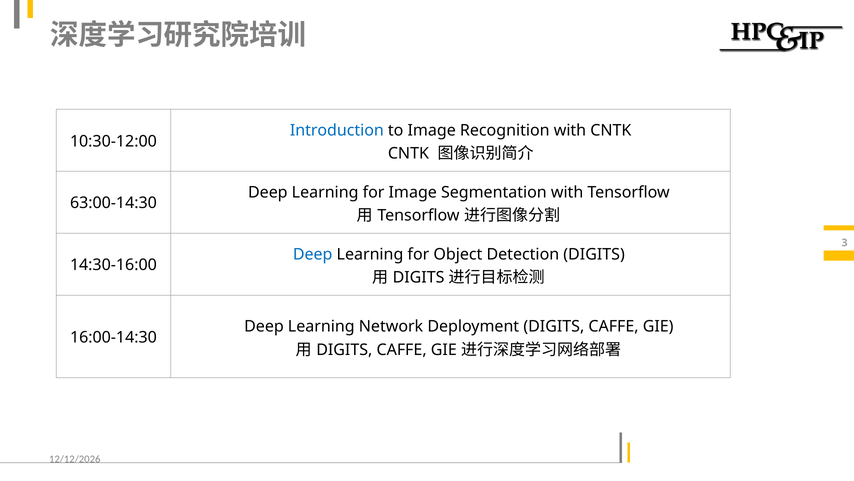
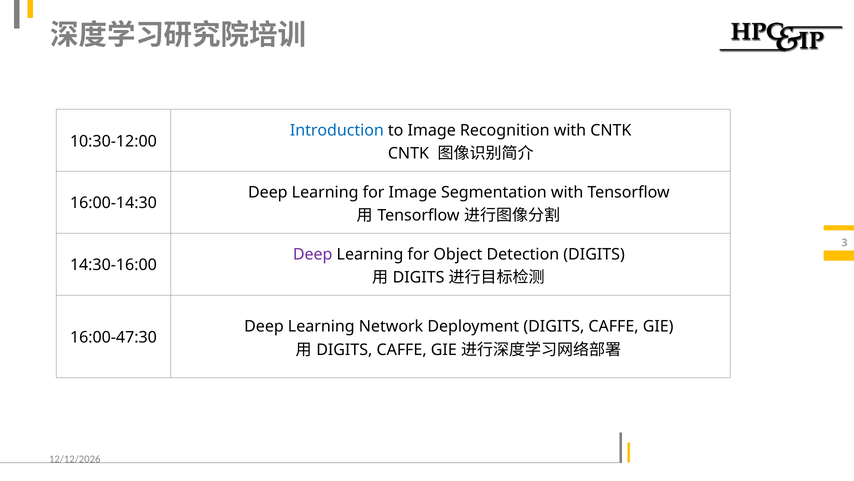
63:00-14:30: 63:00-14:30 -> 16:00-14:30
Deep at (313, 254) colour: blue -> purple
16:00-14:30: 16:00-14:30 -> 16:00-47:30
